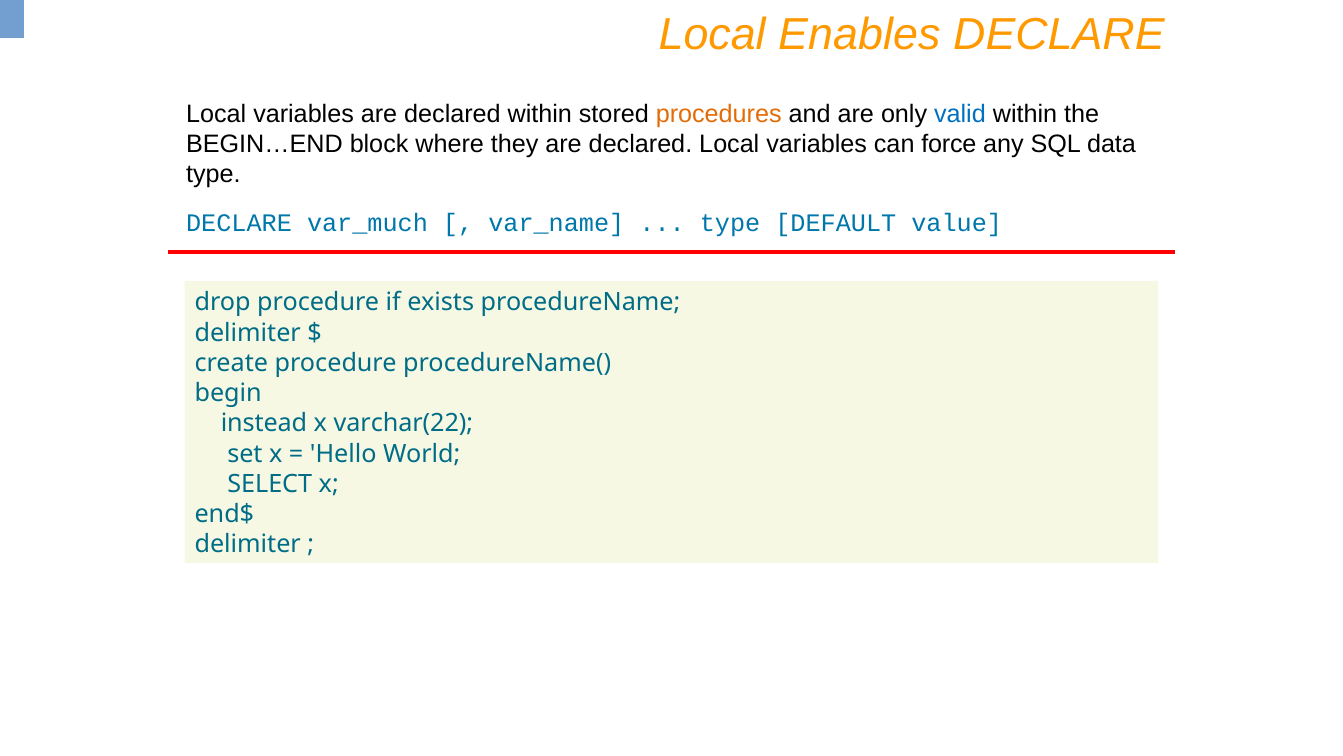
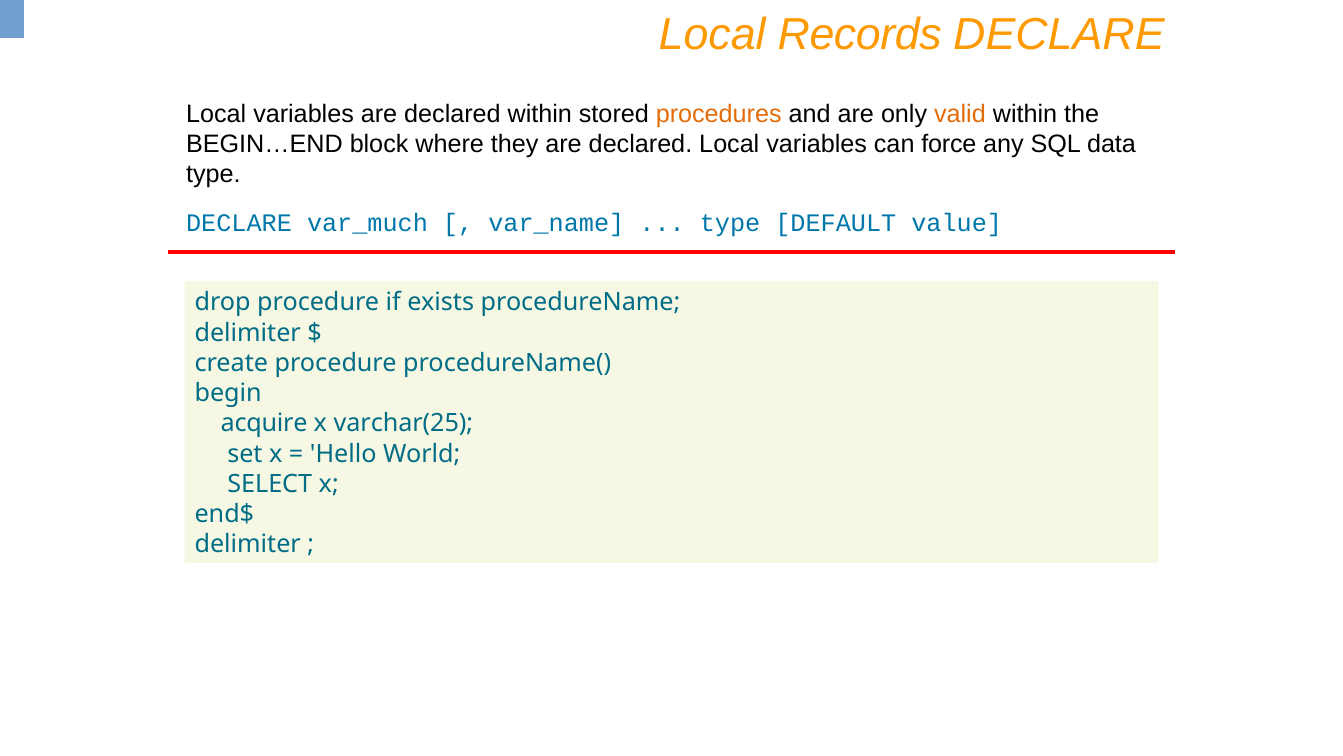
Enables: Enables -> Records
valid colour: blue -> orange
instead: instead -> acquire
varchar(22: varchar(22 -> varchar(25
